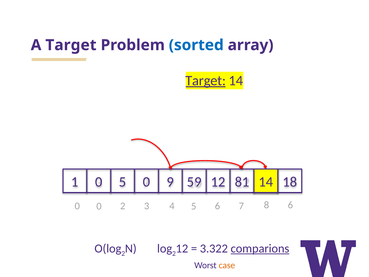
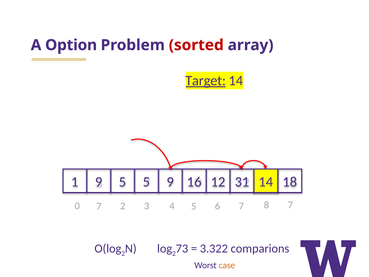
A Target: Target -> Option
sorted colour: blue -> red
1 0: 0 -> 9
5 0: 0 -> 5
59: 59 -> 16
81: 81 -> 31
0 0: 0 -> 7
8 6: 6 -> 7
2 12: 12 -> 73
comparions underline: present -> none
